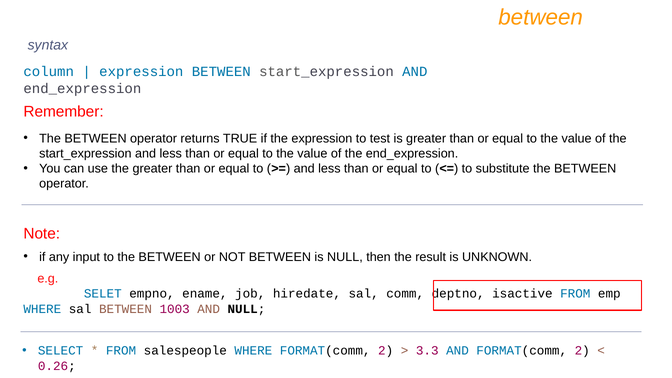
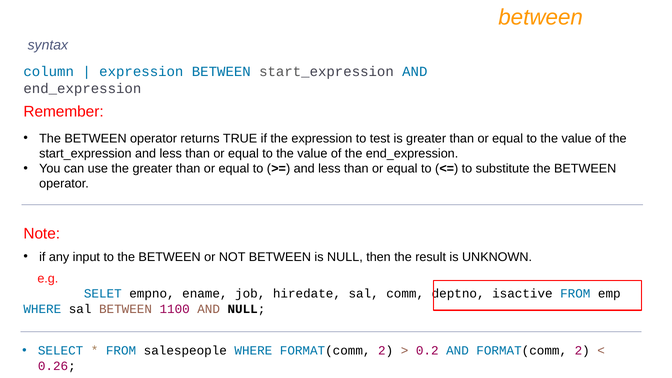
1003: 1003 -> 1100
3.3: 3.3 -> 0.2
